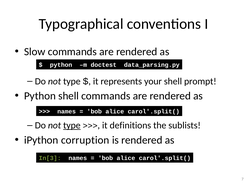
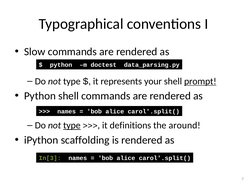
prompt underline: none -> present
sublists: sublists -> around
corruption: corruption -> scaffolding
